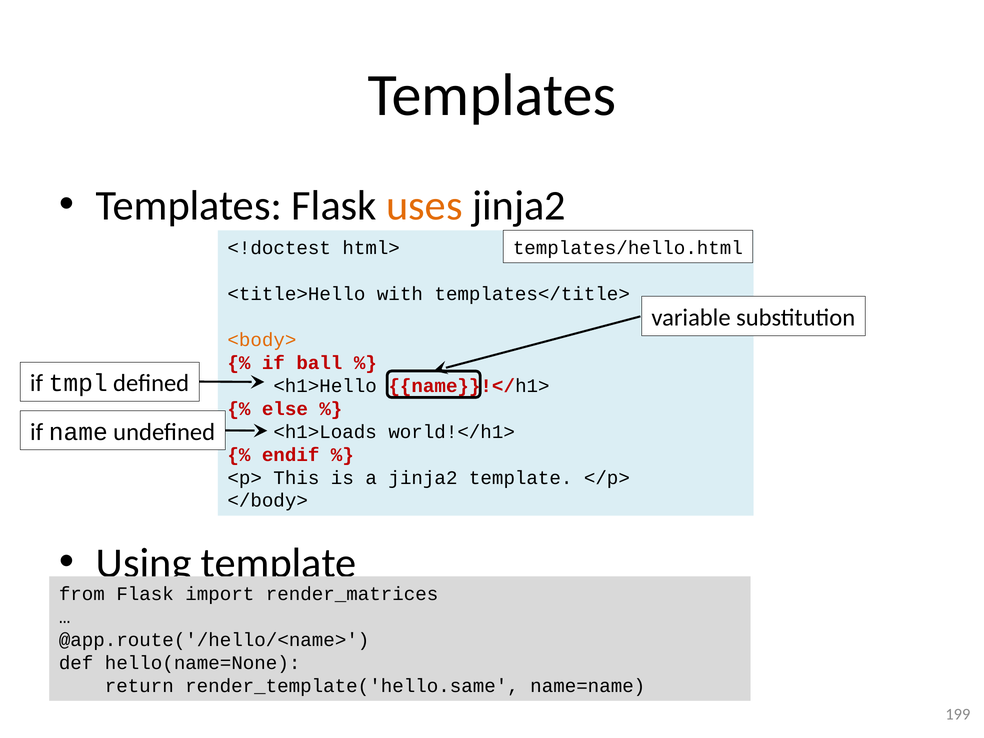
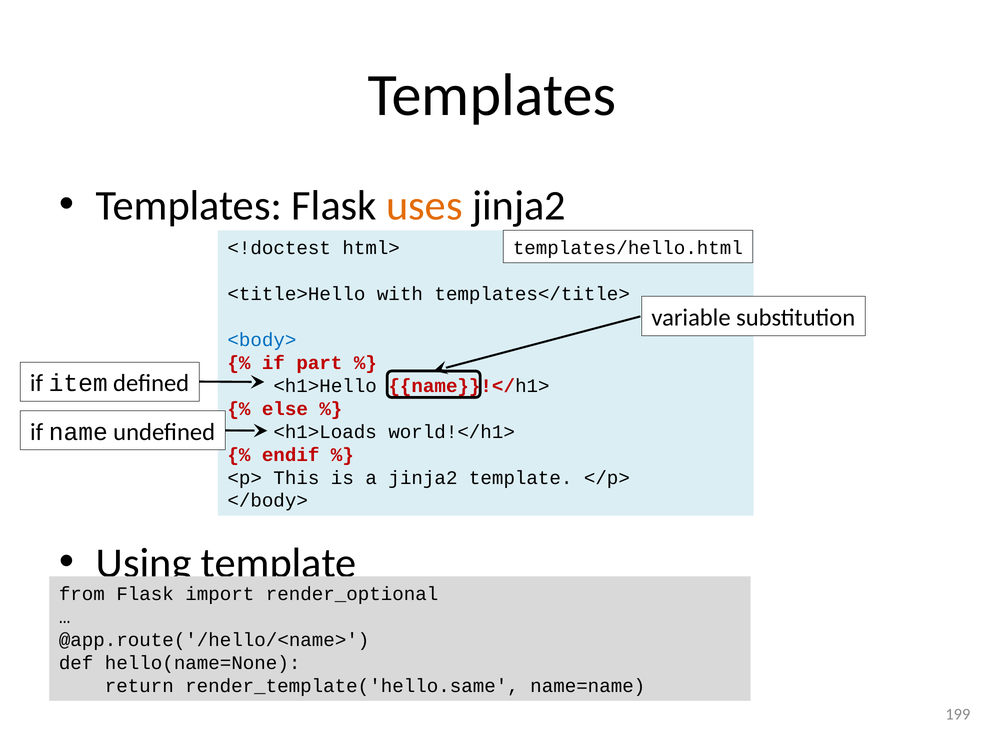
<body> colour: orange -> blue
ball: ball -> part
tmpl: tmpl -> item
render_matrices: render_matrices -> render_optional
